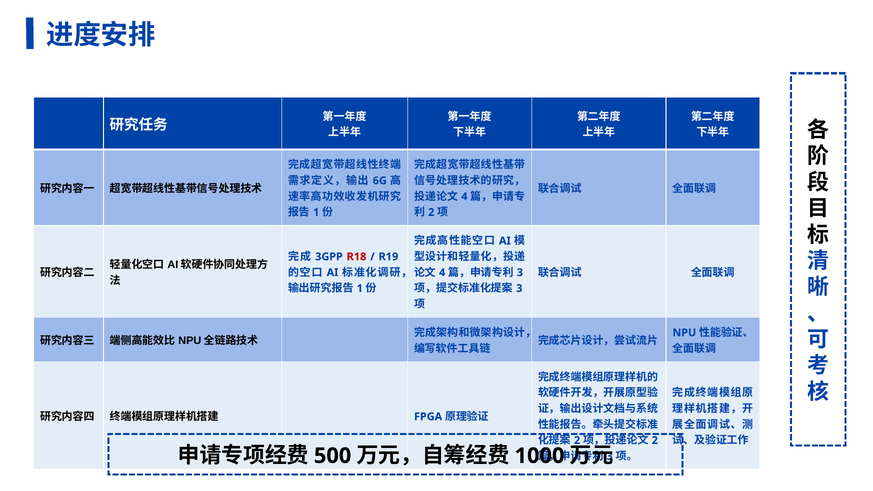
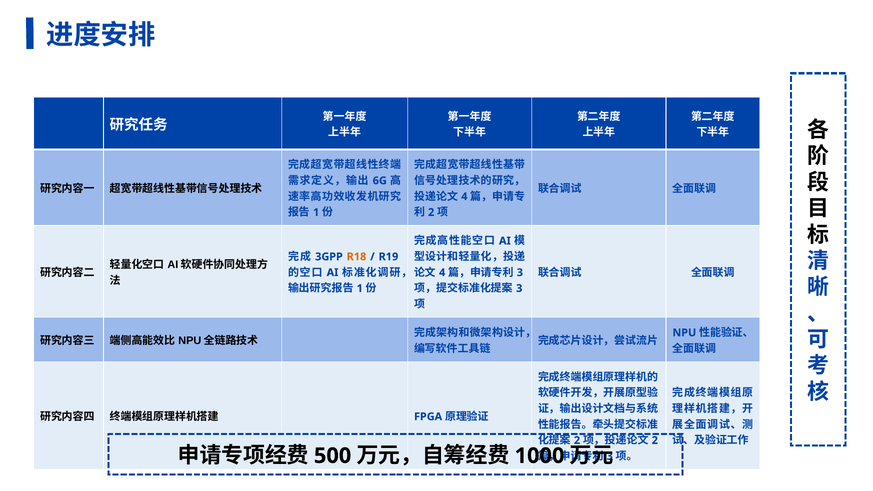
R18 colour: red -> orange
